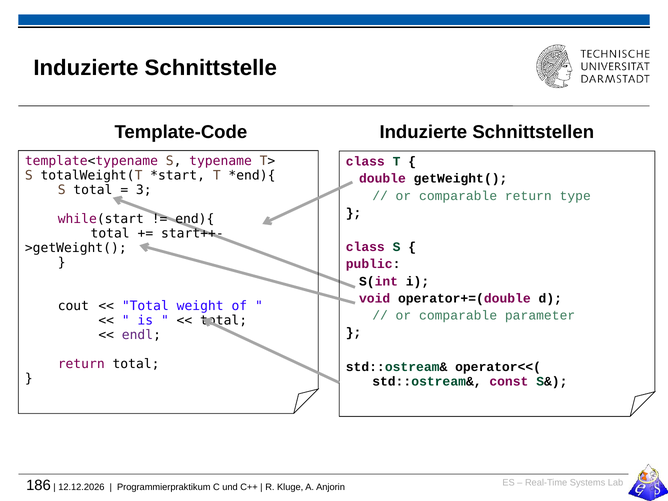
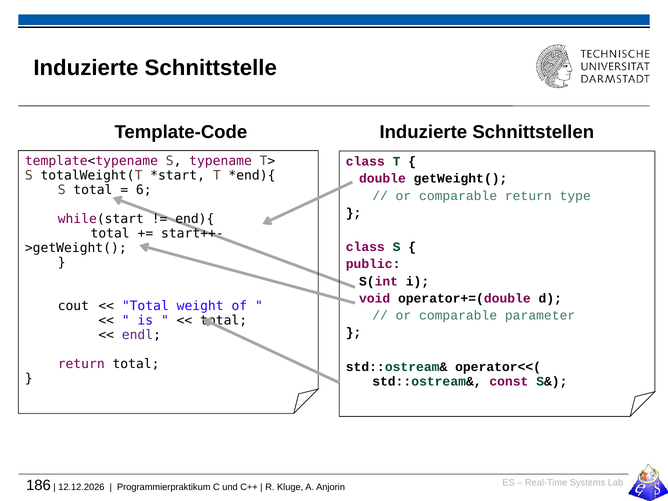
3: 3 -> 6
